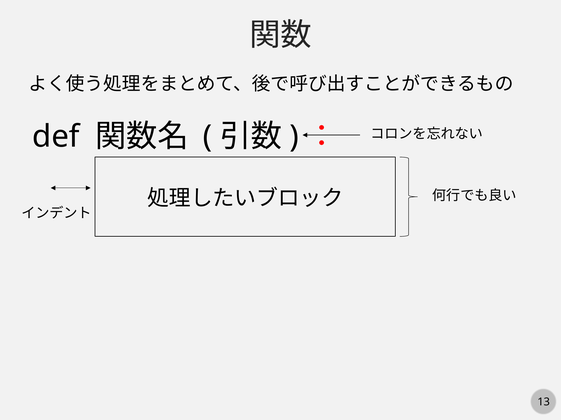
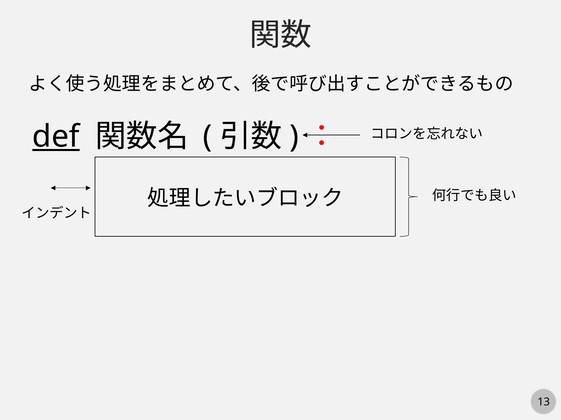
def underline: none -> present
